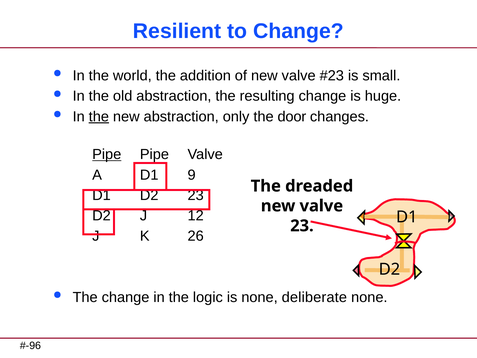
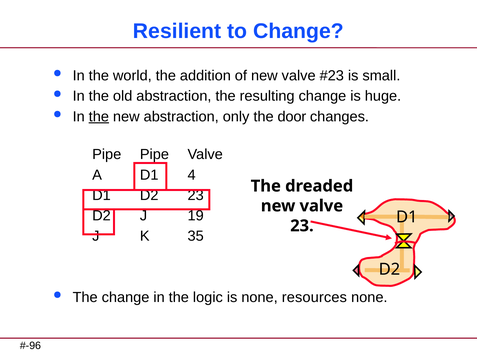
Pipe at (107, 154) underline: present -> none
9: 9 -> 4
12: 12 -> 19
26: 26 -> 35
deliberate: deliberate -> resources
